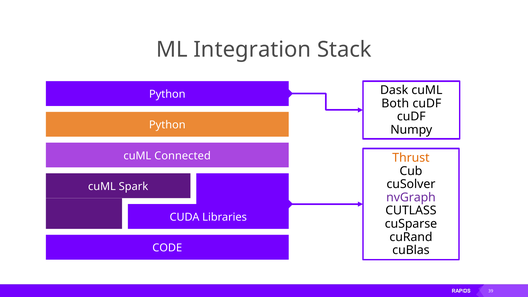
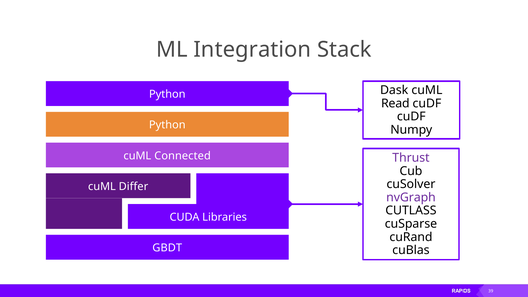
Both: Both -> Read
Thrust colour: orange -> purple
Spark: Spark -> Differ
CODE: CODE -> GBDT
